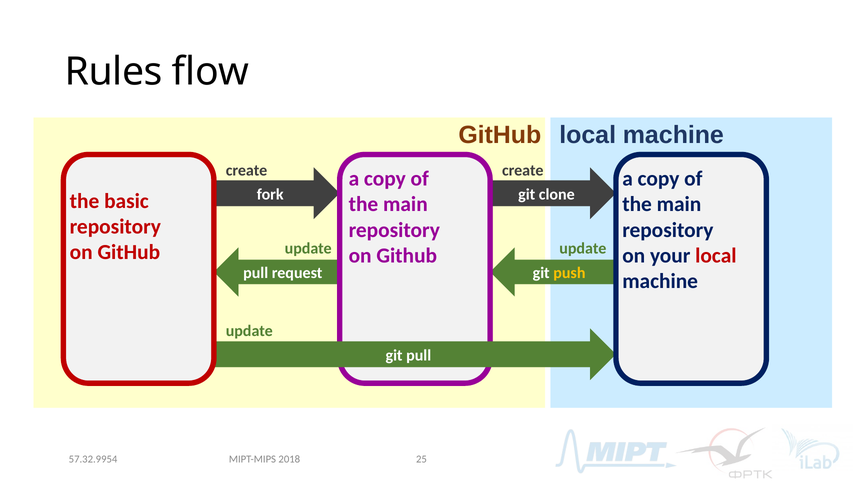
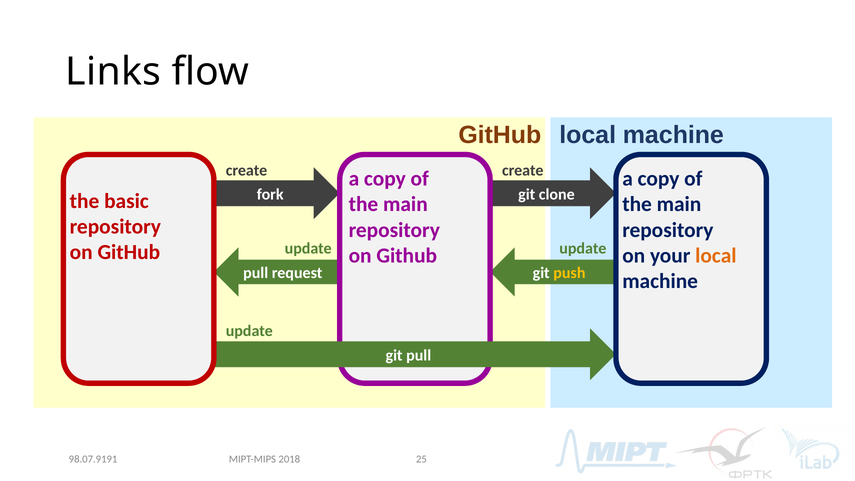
Rules: Rules -> Links
local at (716, 256) colour: red -> orange
57.32.9954: 57.32.9954 -> 98.07.9191
